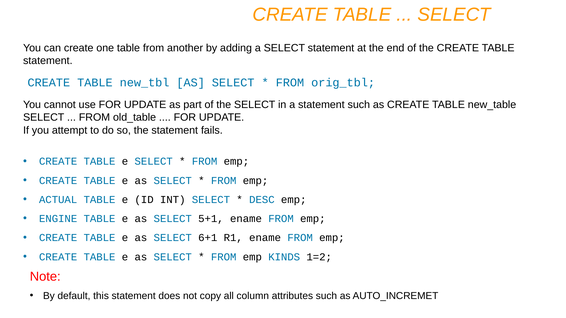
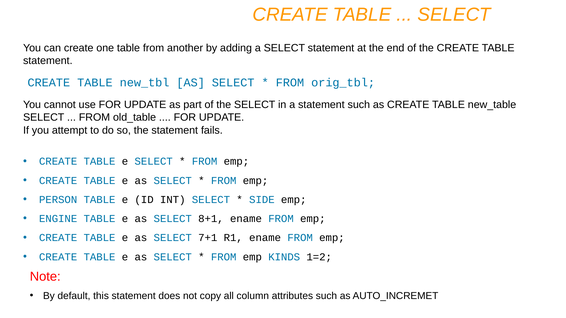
ACTUAL: ACTUAL -> PERSON
DESC: DESC -> SIDE
5+1: 5+1 -> 8+1
6+1: 6+1 -> 7+1
